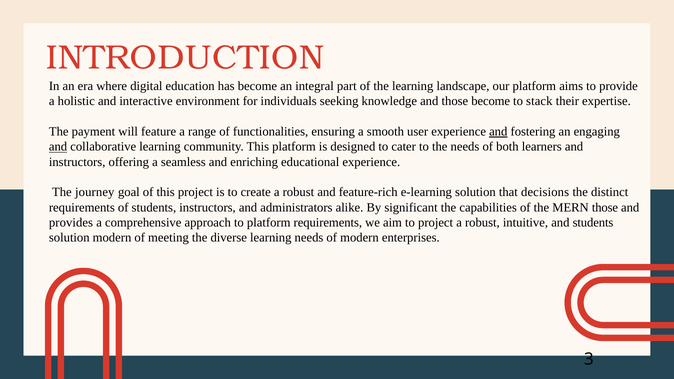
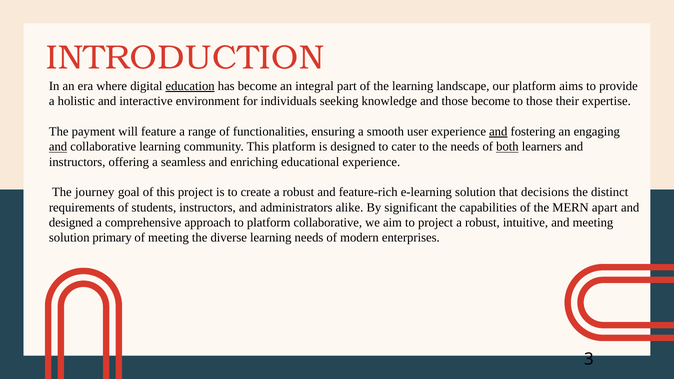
education underline: none -> present
to stack: stack -> those
both underline: none -> present
MERN those: those -> apart
provides at (71, 223): provides -> designed
platform requirements: requirements -> collaborative
and students: students -> meeting
solution modern: modern -> primary
